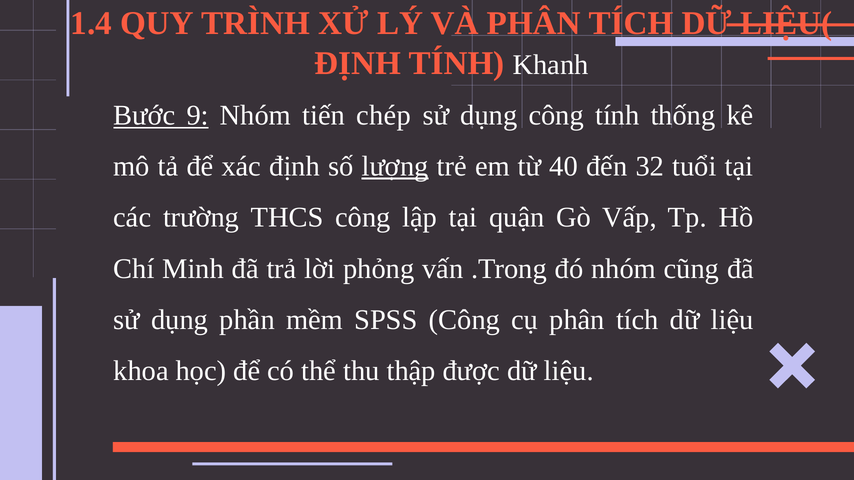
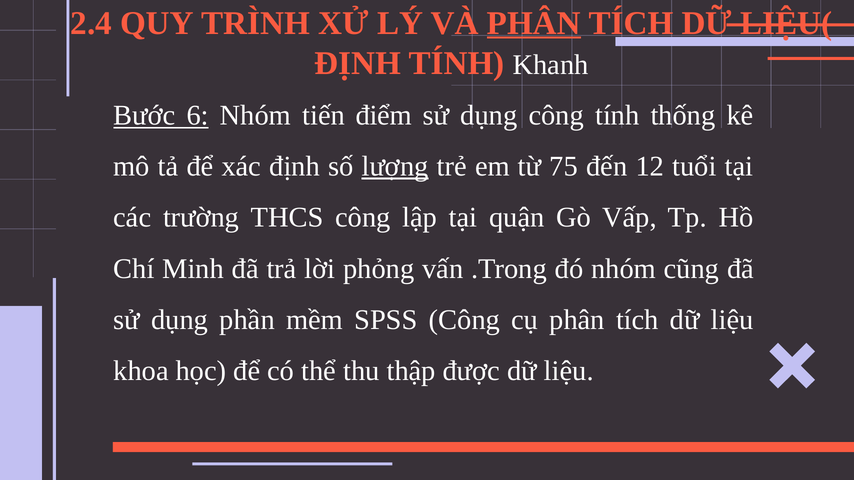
1.4: 1.4 -> 2.4
PHÂN at (534, 23) underline: none -> present
9: 9 -> 6
chép: chép -> điểm
40: 40 -> 75
32: 32 -> 12
